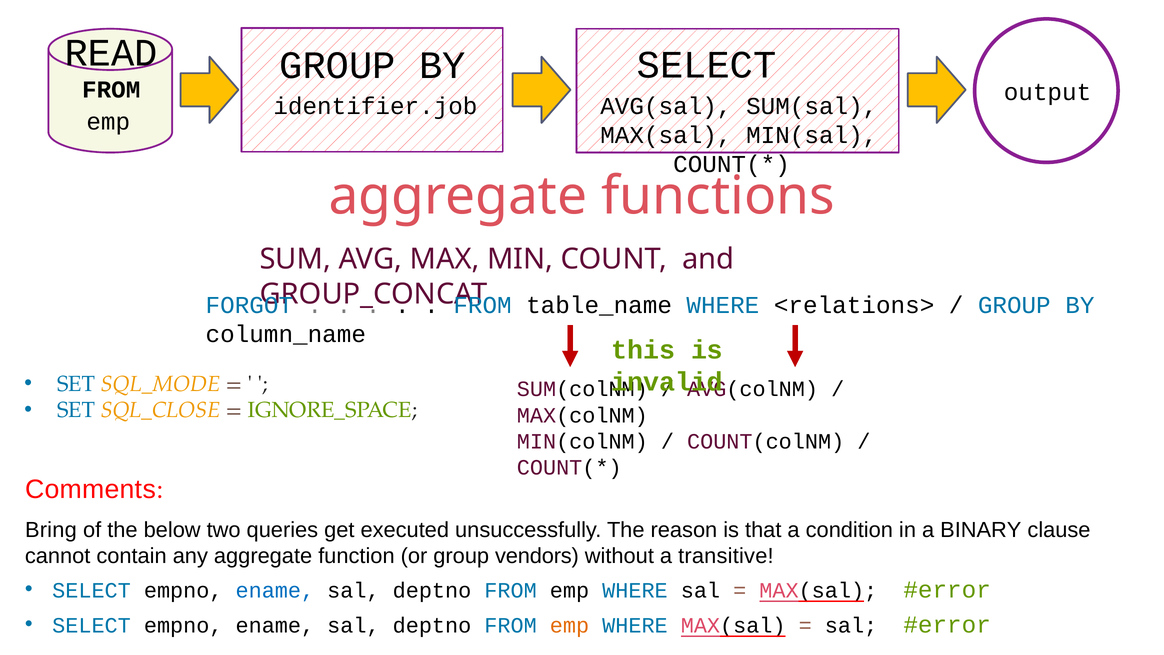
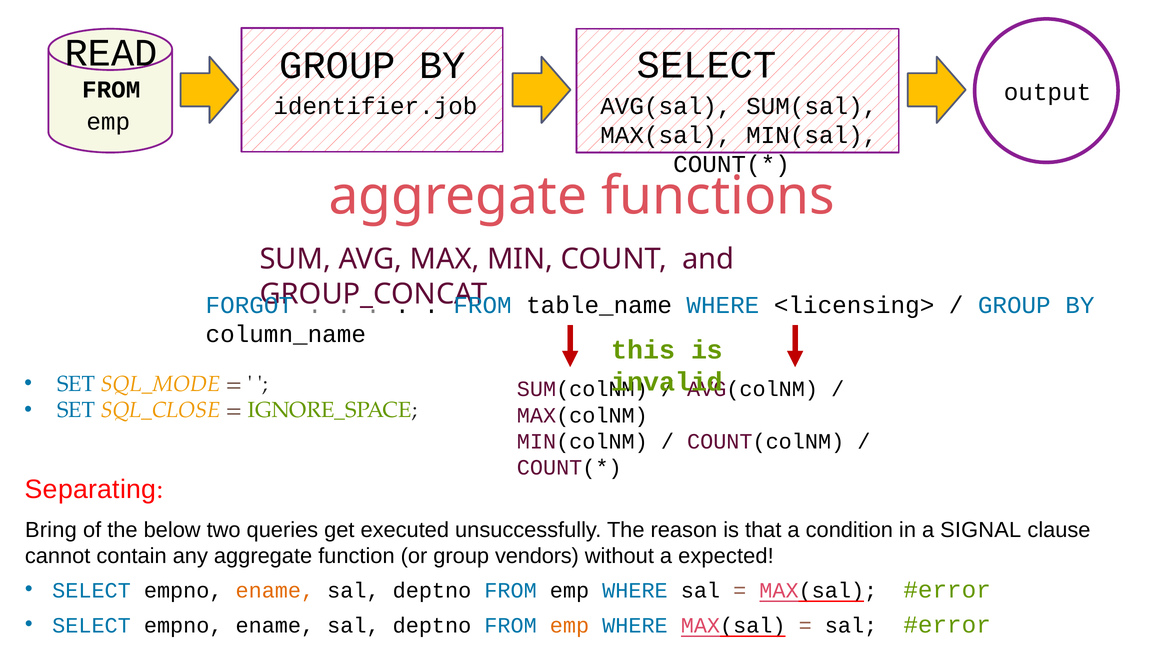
<relations>: <relations> -> <licensing>
Comments: Comments -> Separating
BINARY: BINARY -> SIGNAL
transitive: transitive -> expected
ename at (275, 590) colour: blue -> orange
